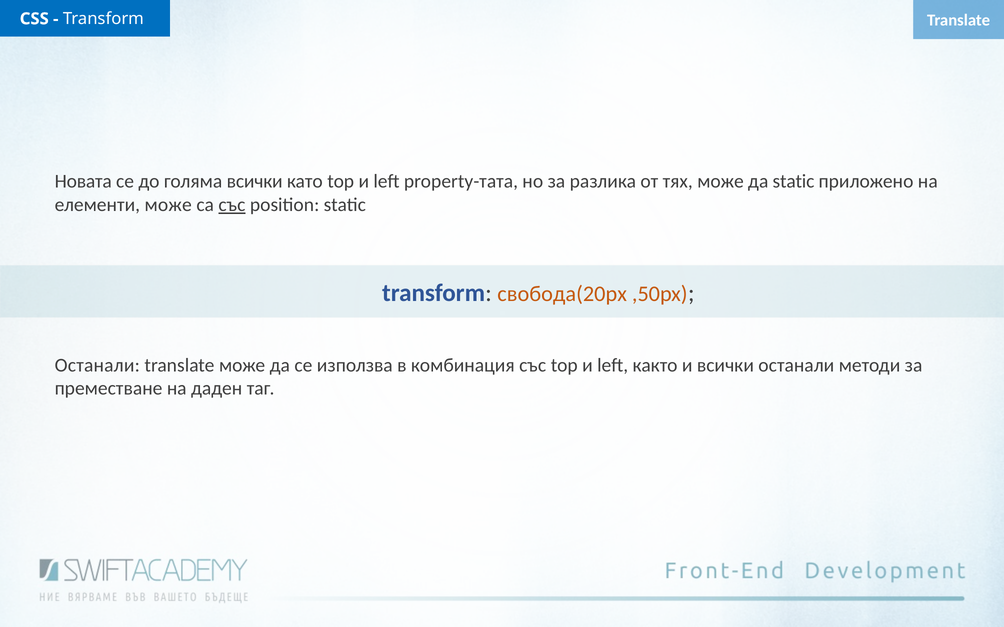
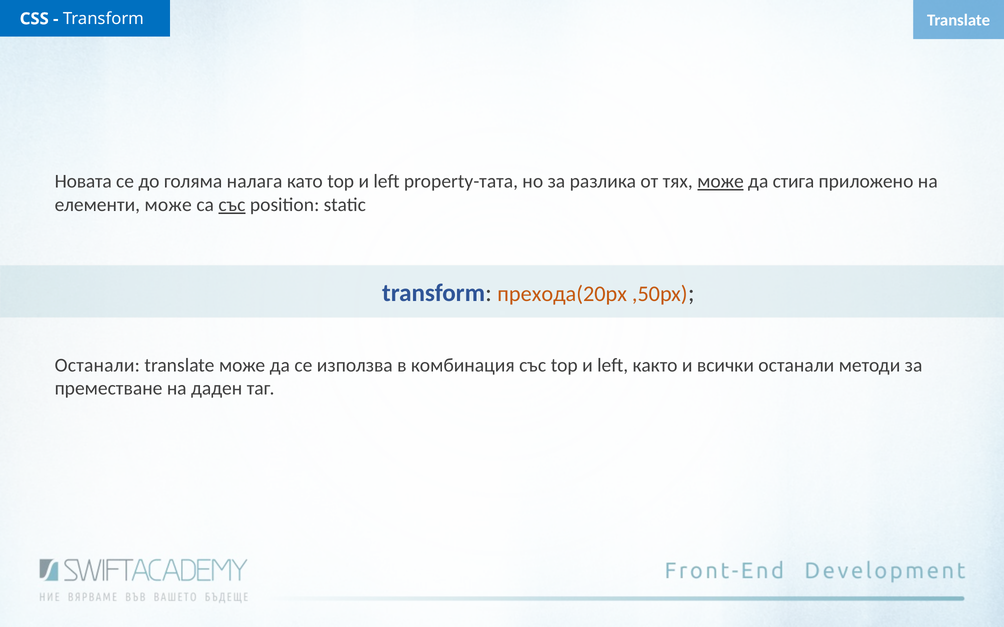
голяма всички: всички -> налага
може at (721, 182) underline: none -> present
да static: static -> стига
свобода(20px: свобода(20px -> прехода(20px
